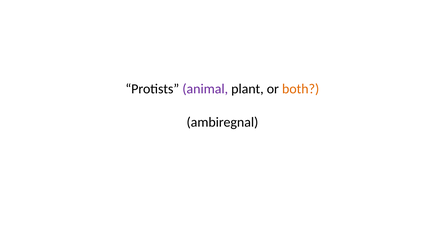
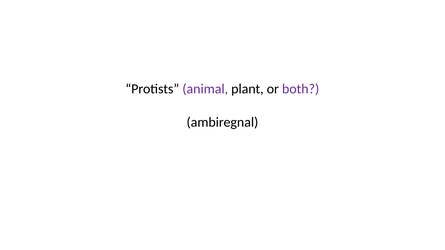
both colour: orange -> purple
